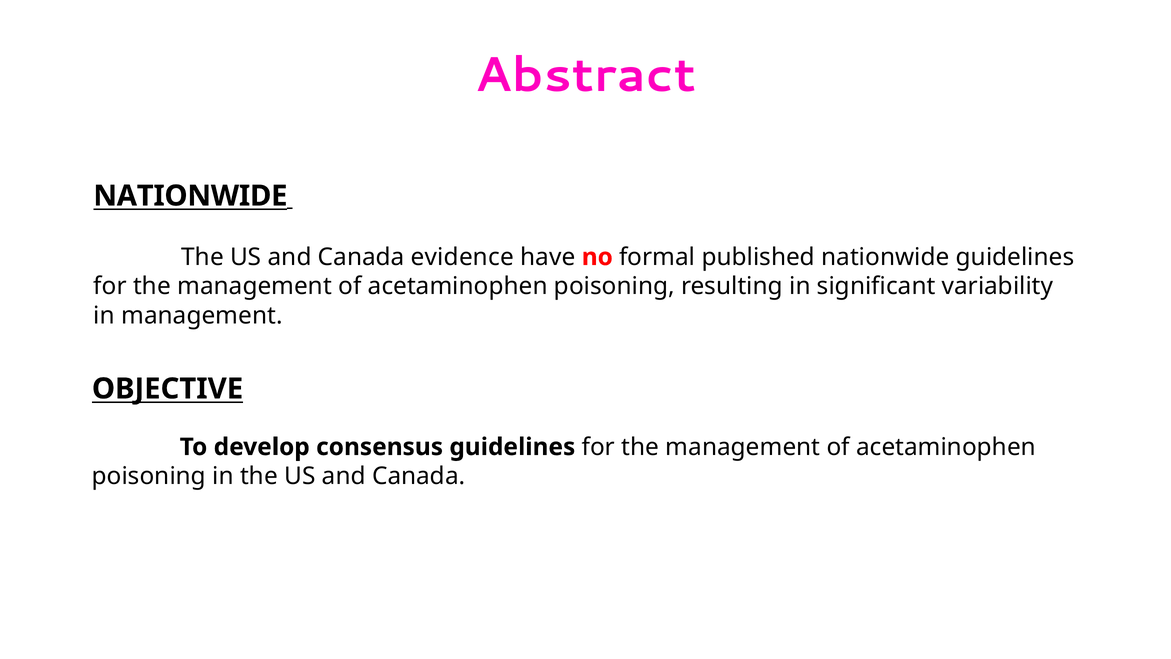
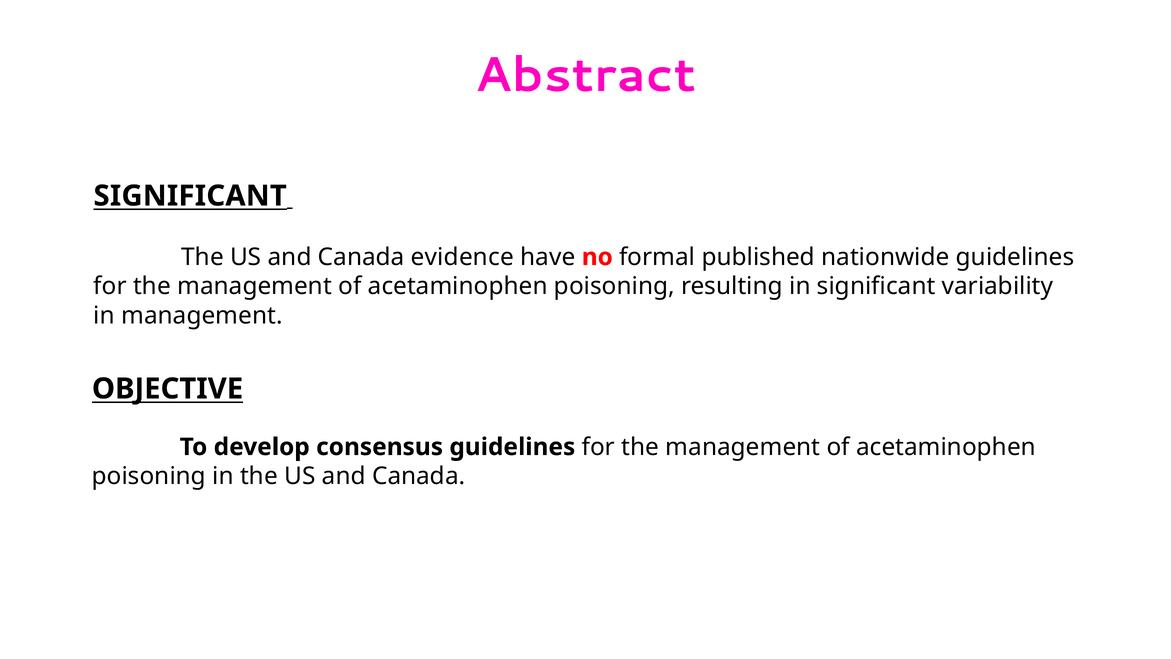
NATIONWIDE at (190, 196): NATIONWIDE -> SIGNIFICANT
